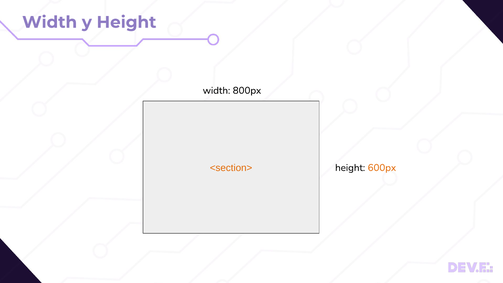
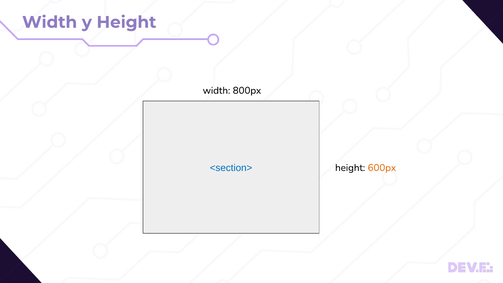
<section> colour: orange -> blue
